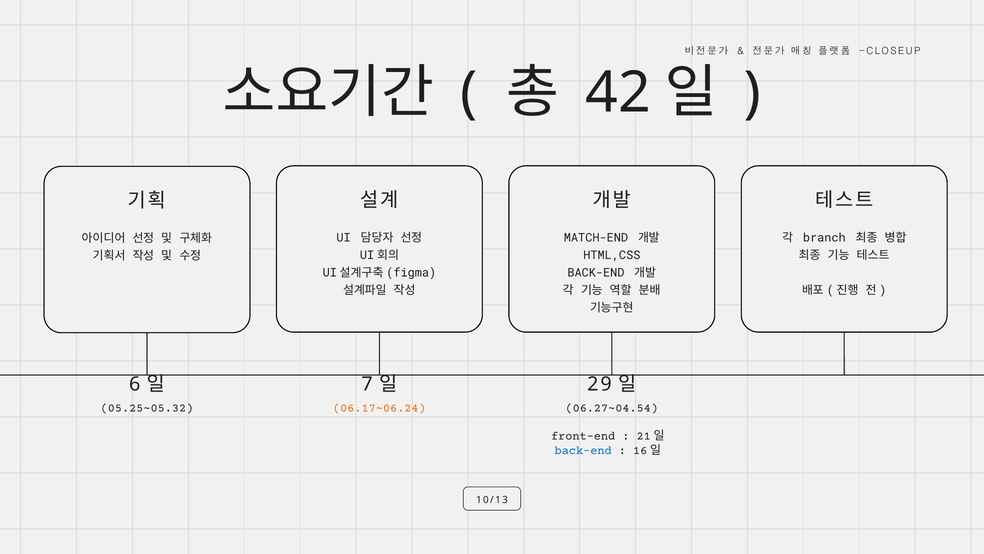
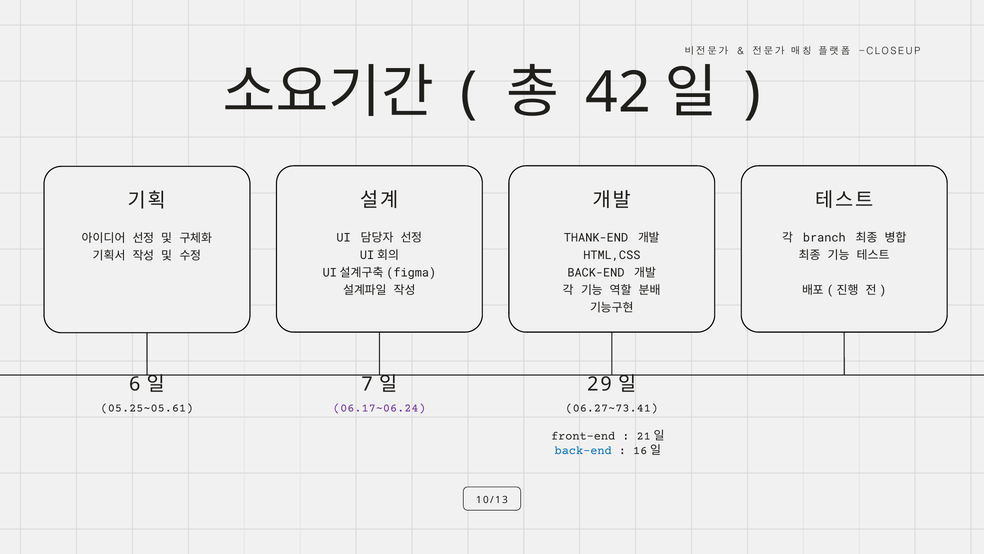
MATCH-END: MATCH-END -> THANK-END
05.25~05.32: 05.25~05.32 -> 05.25~05.61
06.17~06.24 colour: orange -> purple
06.27~04.54: 06.27~04.54 -> 06.27~73.41
